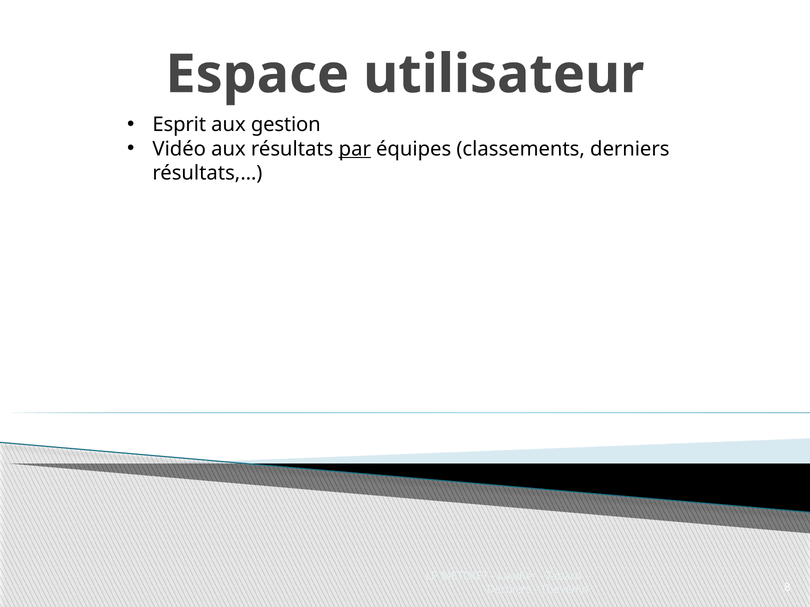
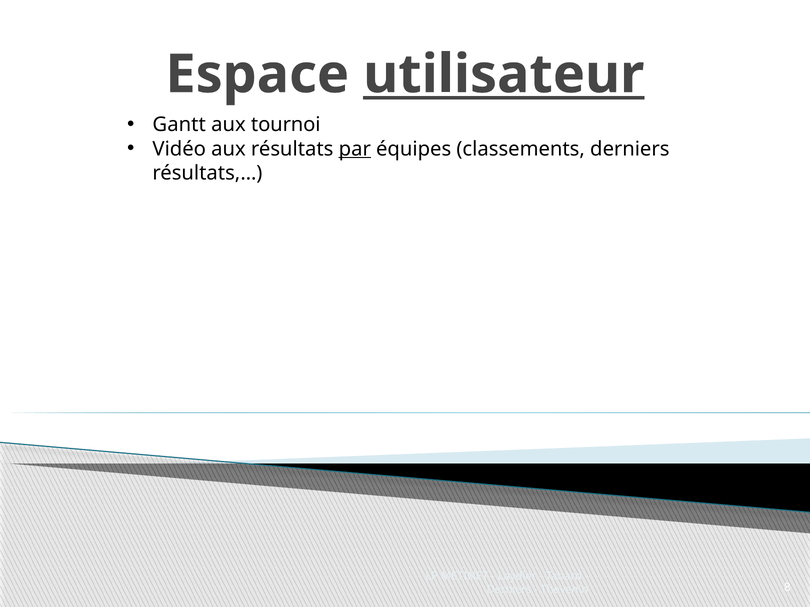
utilisateur underline: none -> present
Esprit: Esprit -> Gantt
gestion: gestion -> tournoi
